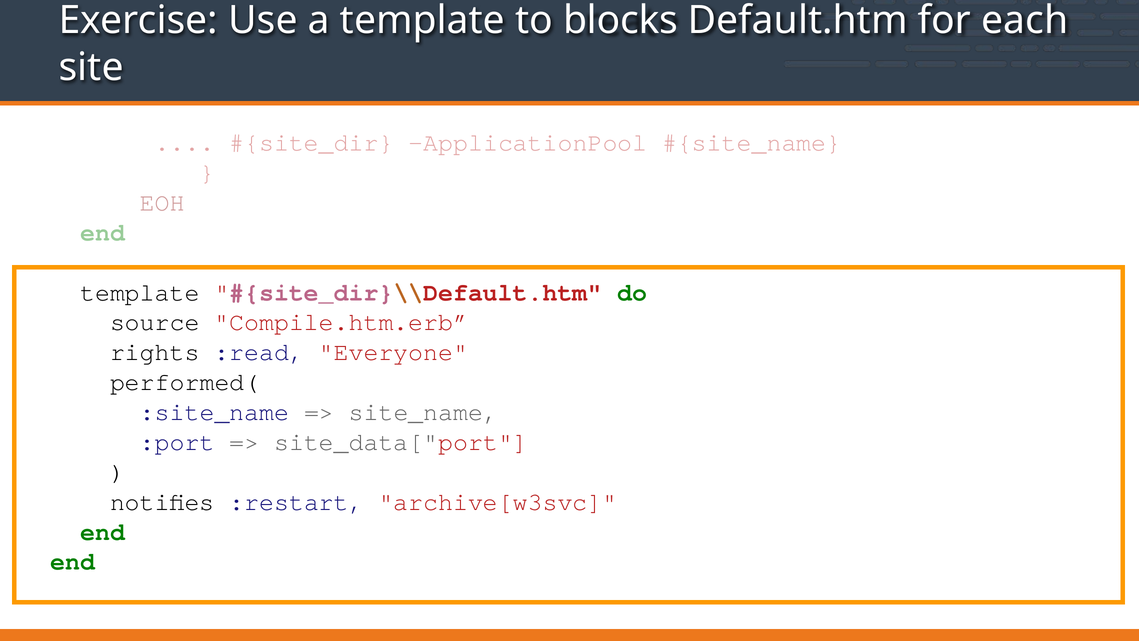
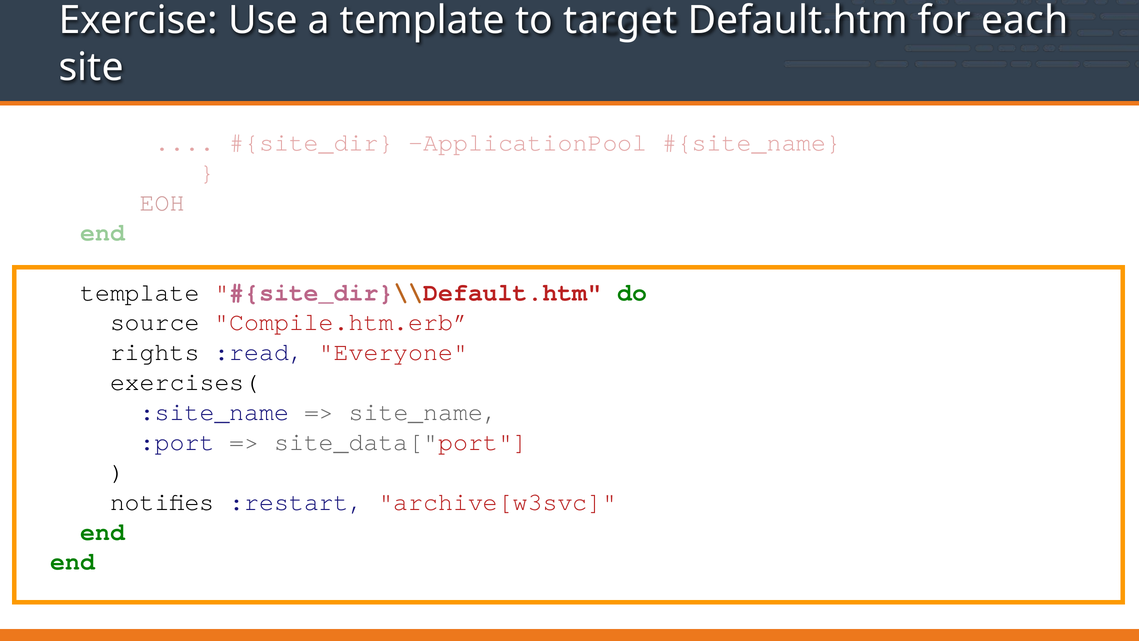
blocks: blocks -> target
performed(: performed( -> exercises(
